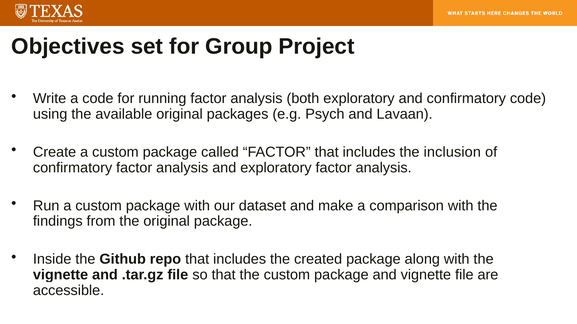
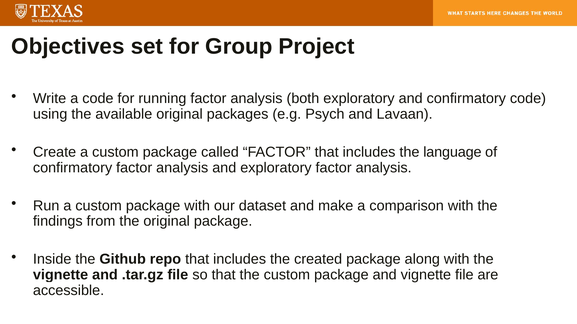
inclusion: inclusion -> language
